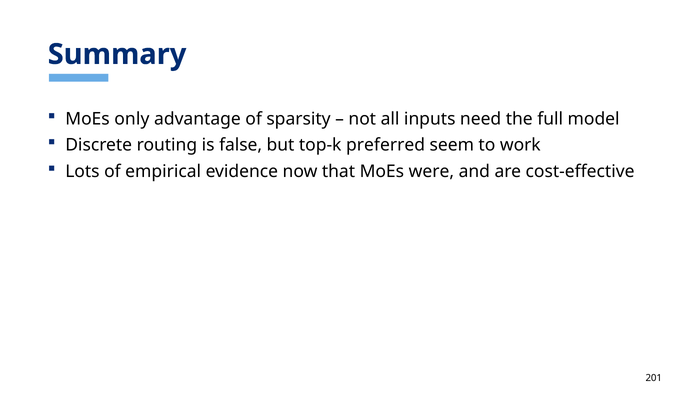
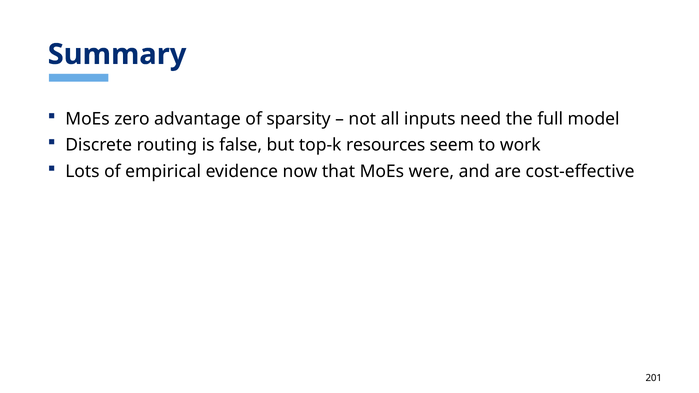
only: only -> zero
preferred: preferred -> resources
